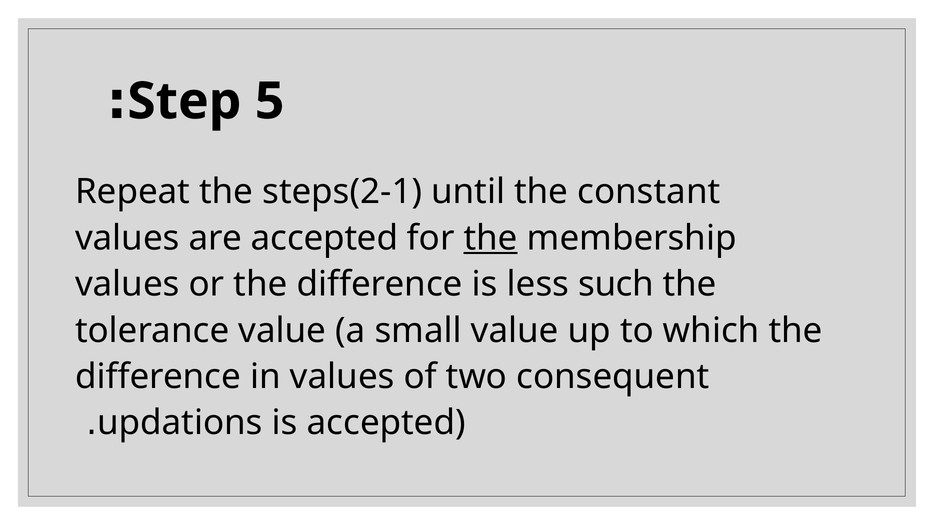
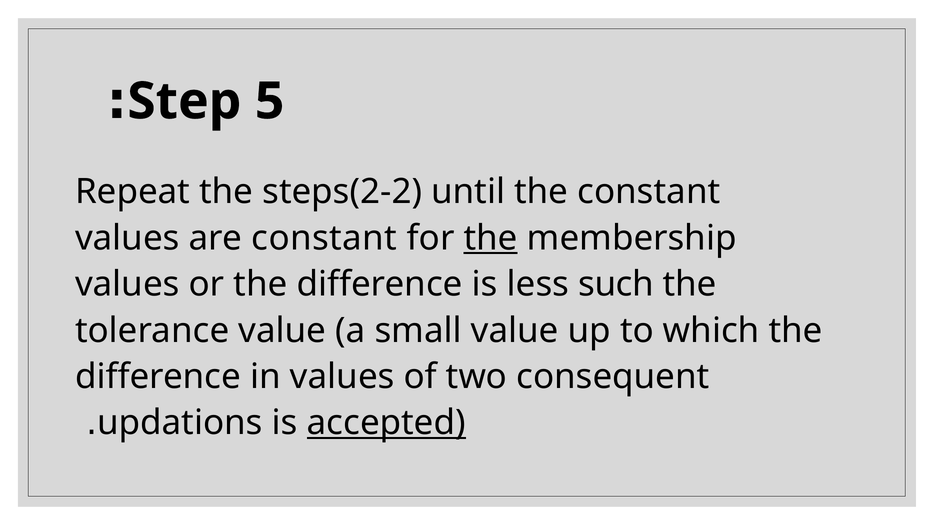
steps(2-1: steps(2-1 -> steps(2-2
are accepted: accepted -> constant
accepted at (386, 423) underline: none -> present
